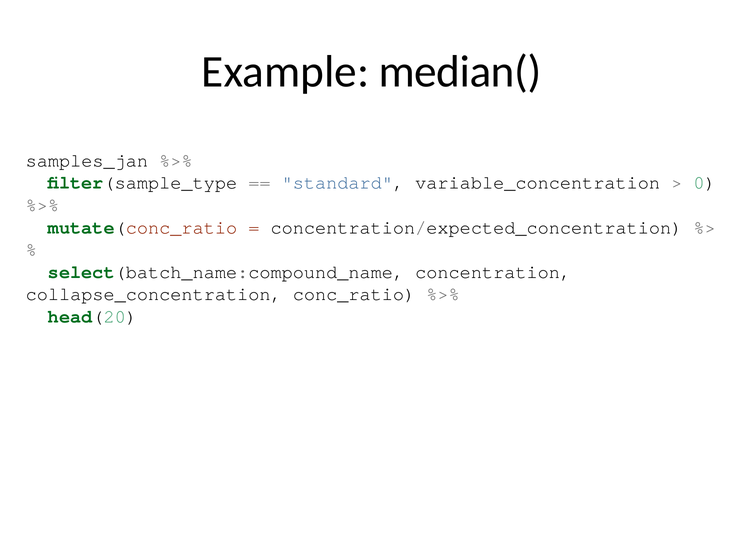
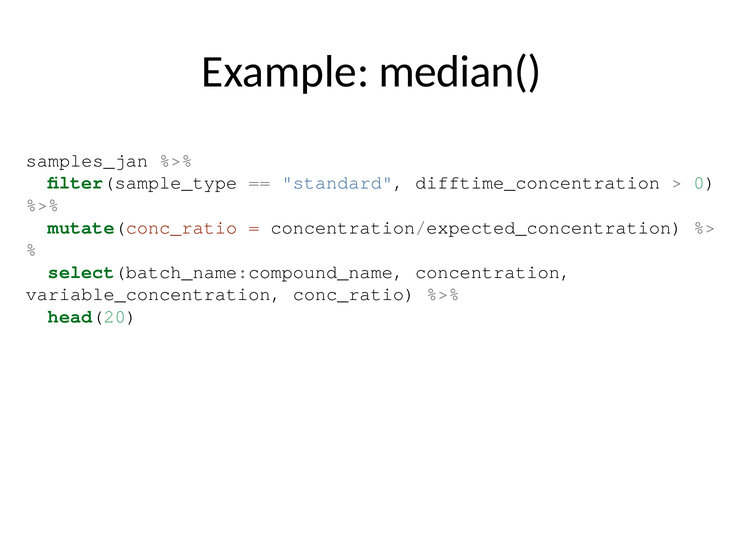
variable_concentration: variable_concentration -> difftime_concentration
collapse_concentration: collapse_concentration -> variable_concentration
